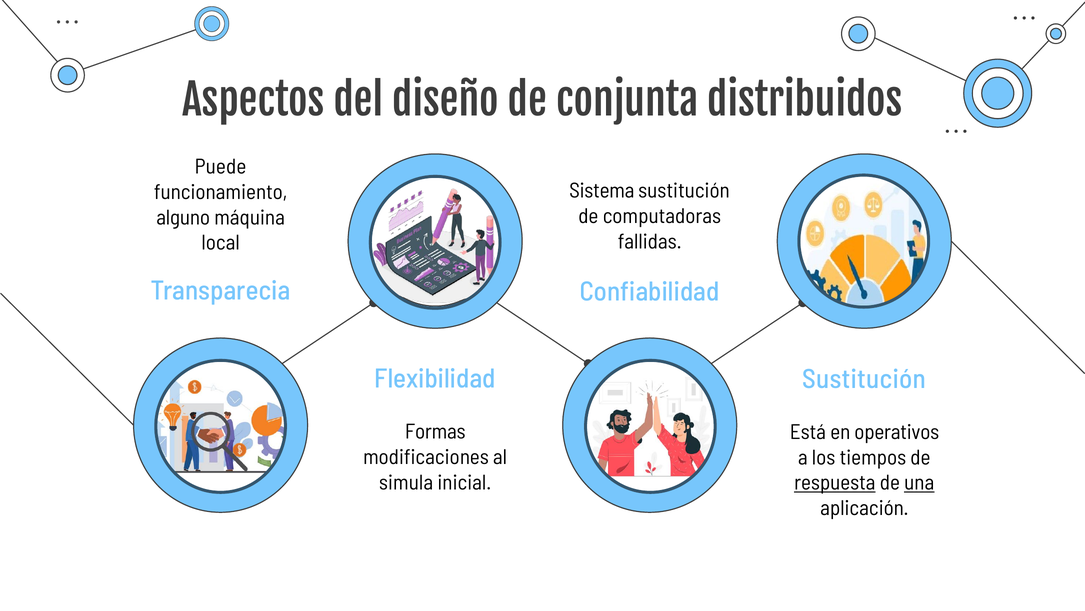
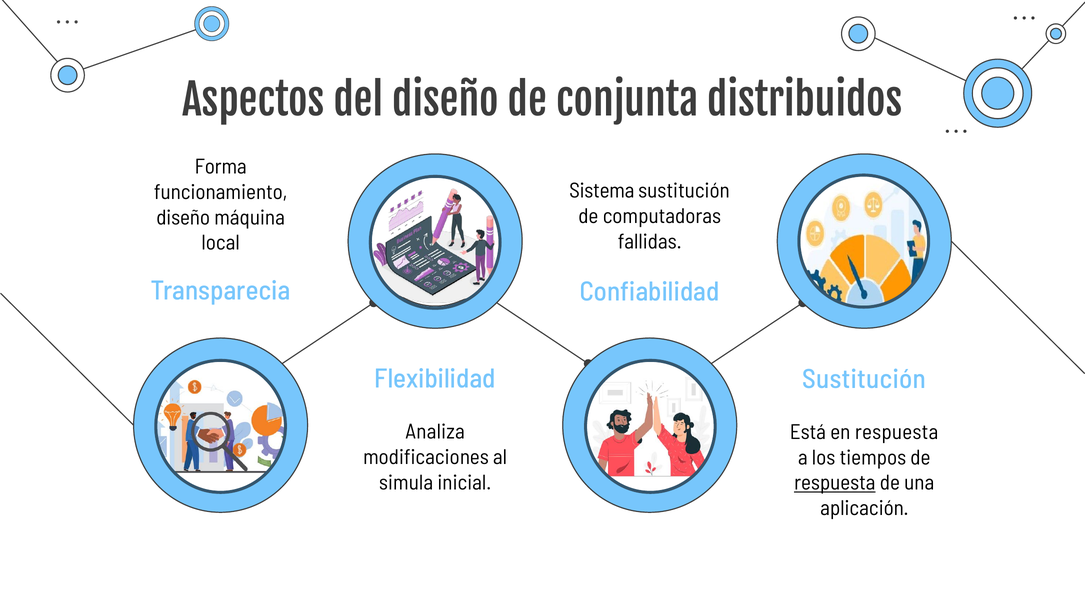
Puede: Puede -> Forma
alguno at (183, 217): alguno -> diseño
Formas: Formas -> Analiza
en operativos: operativos -> respuesta
una underline: present -> none
